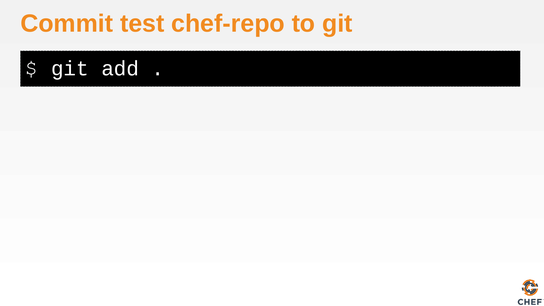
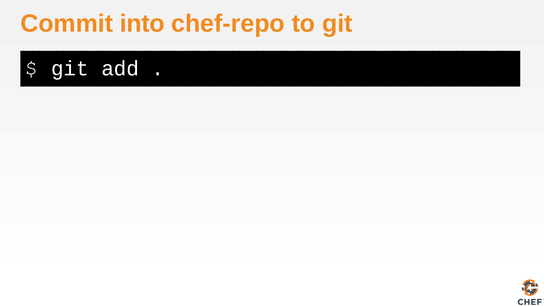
test: test -> into
